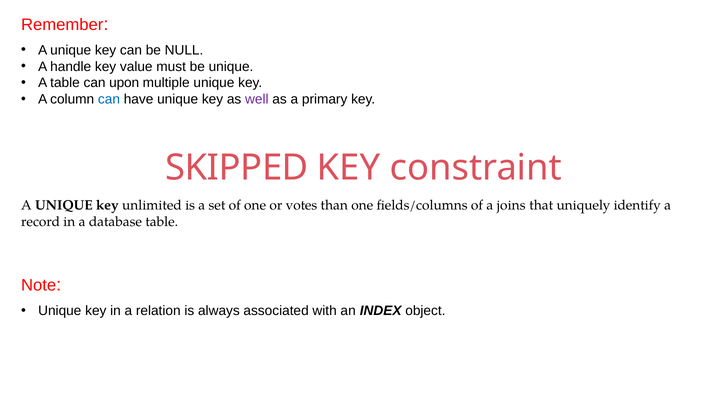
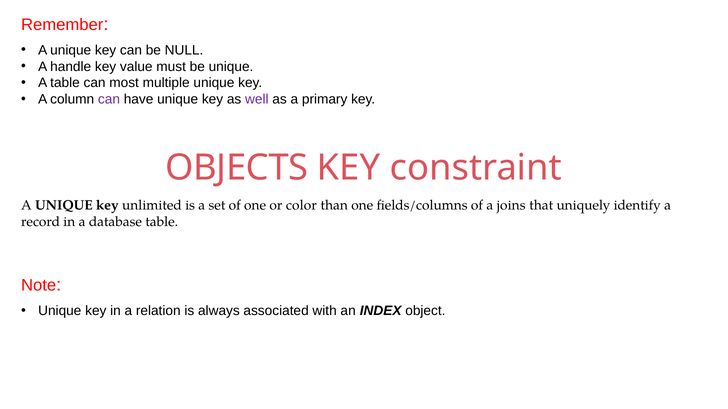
upon: upon -> most
can at (109, 99) colour: blue -> purple
SKIPPED: SKIPPED -> OBJECTS
votes: votes -> color
